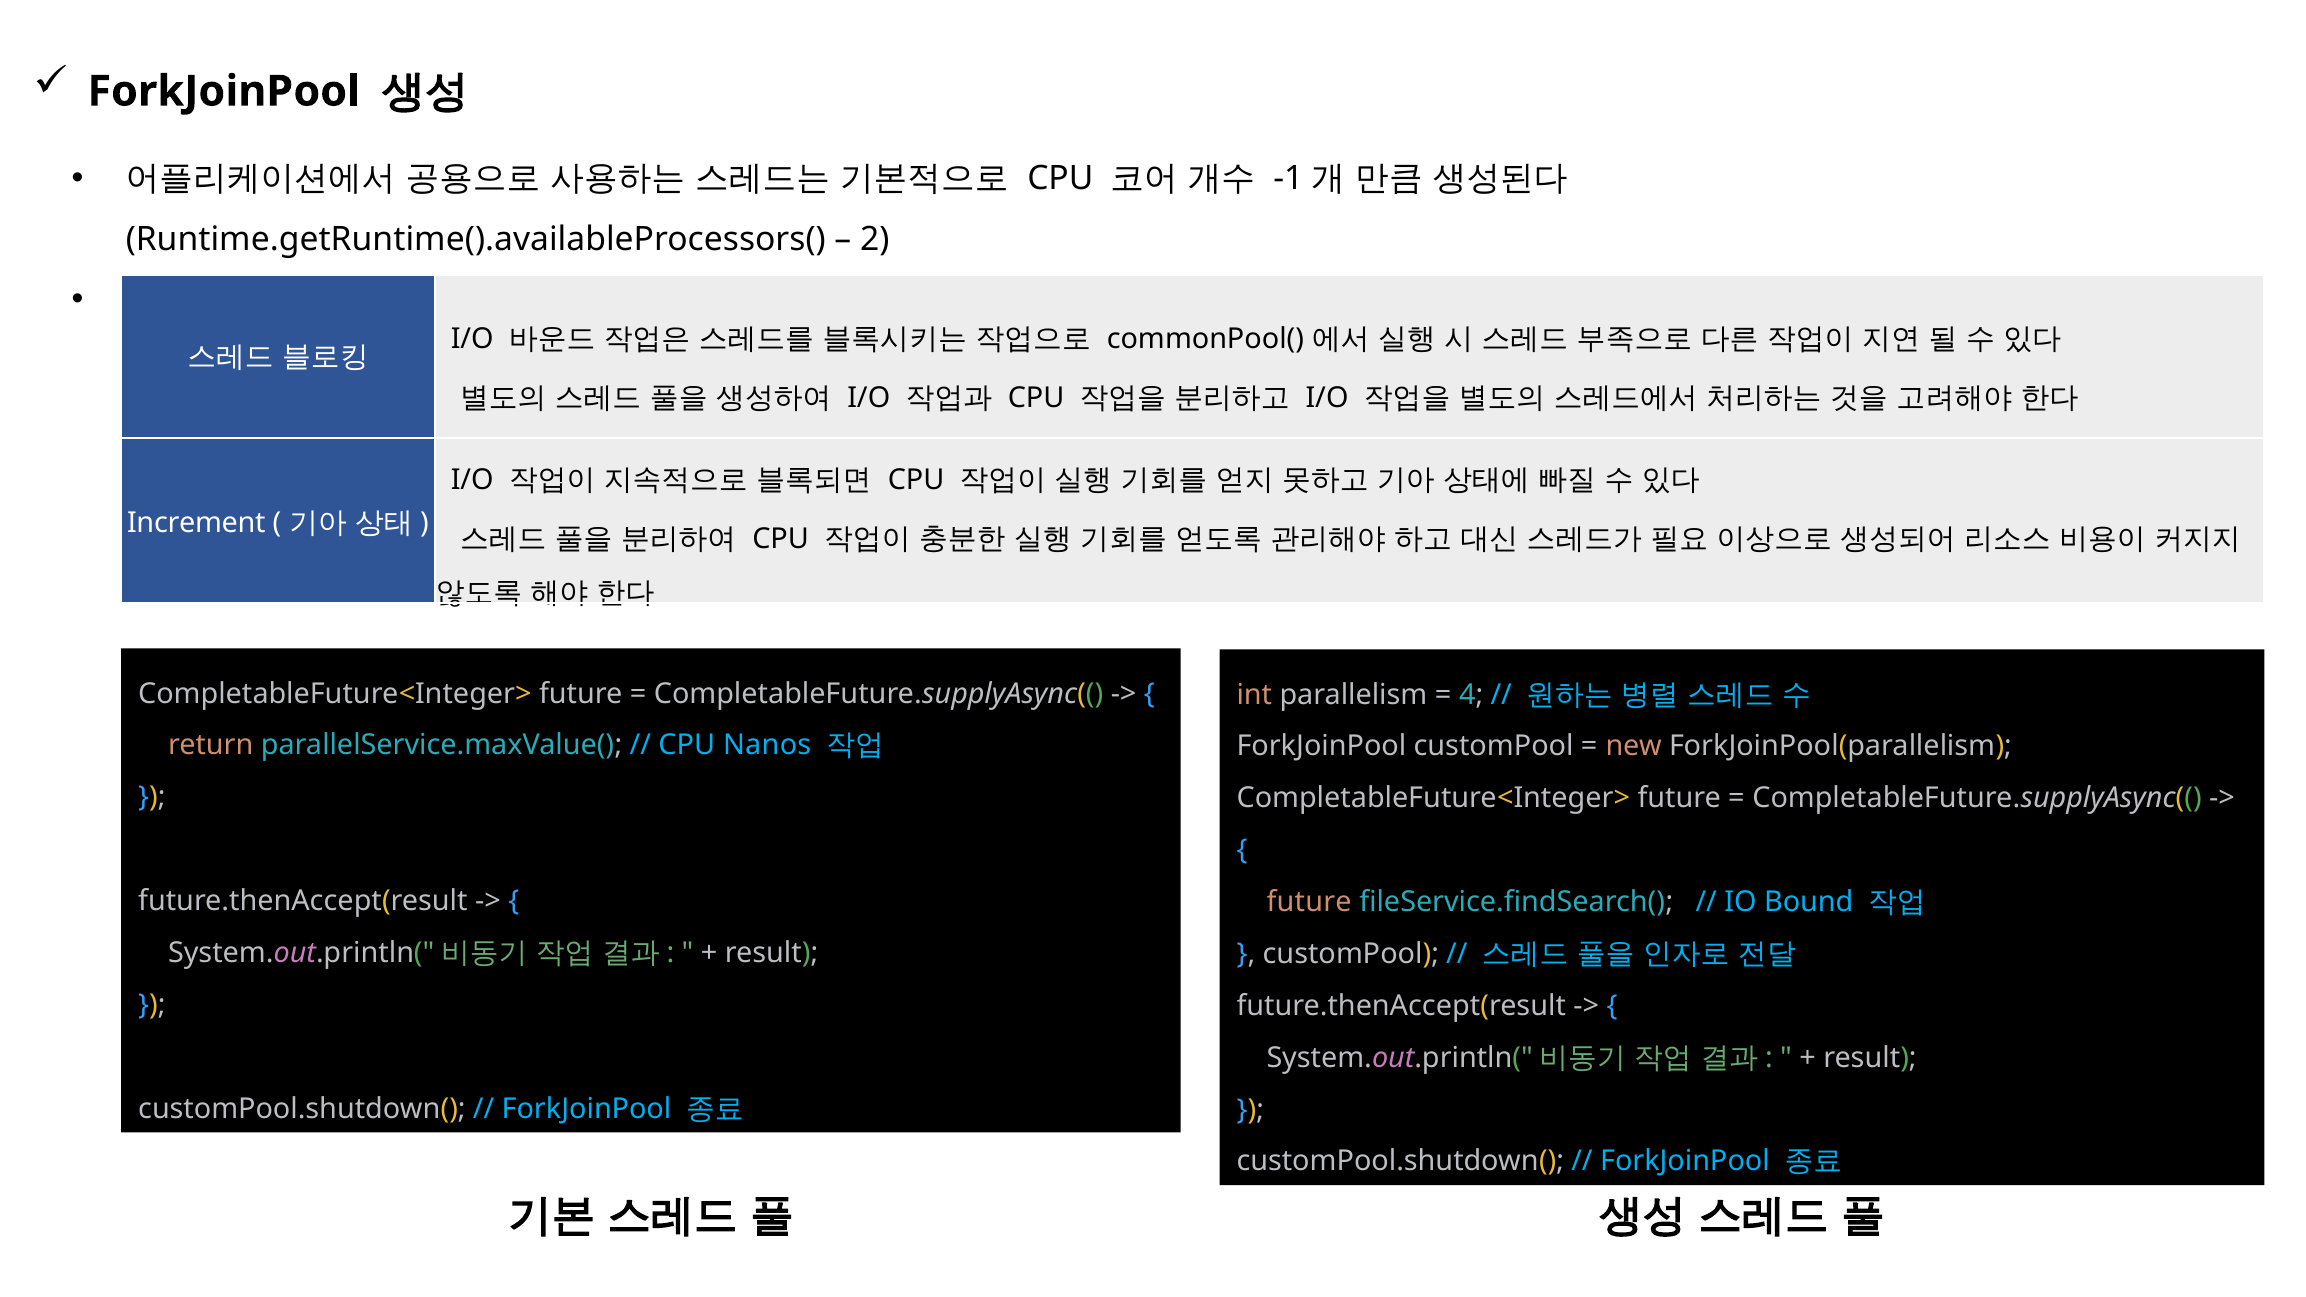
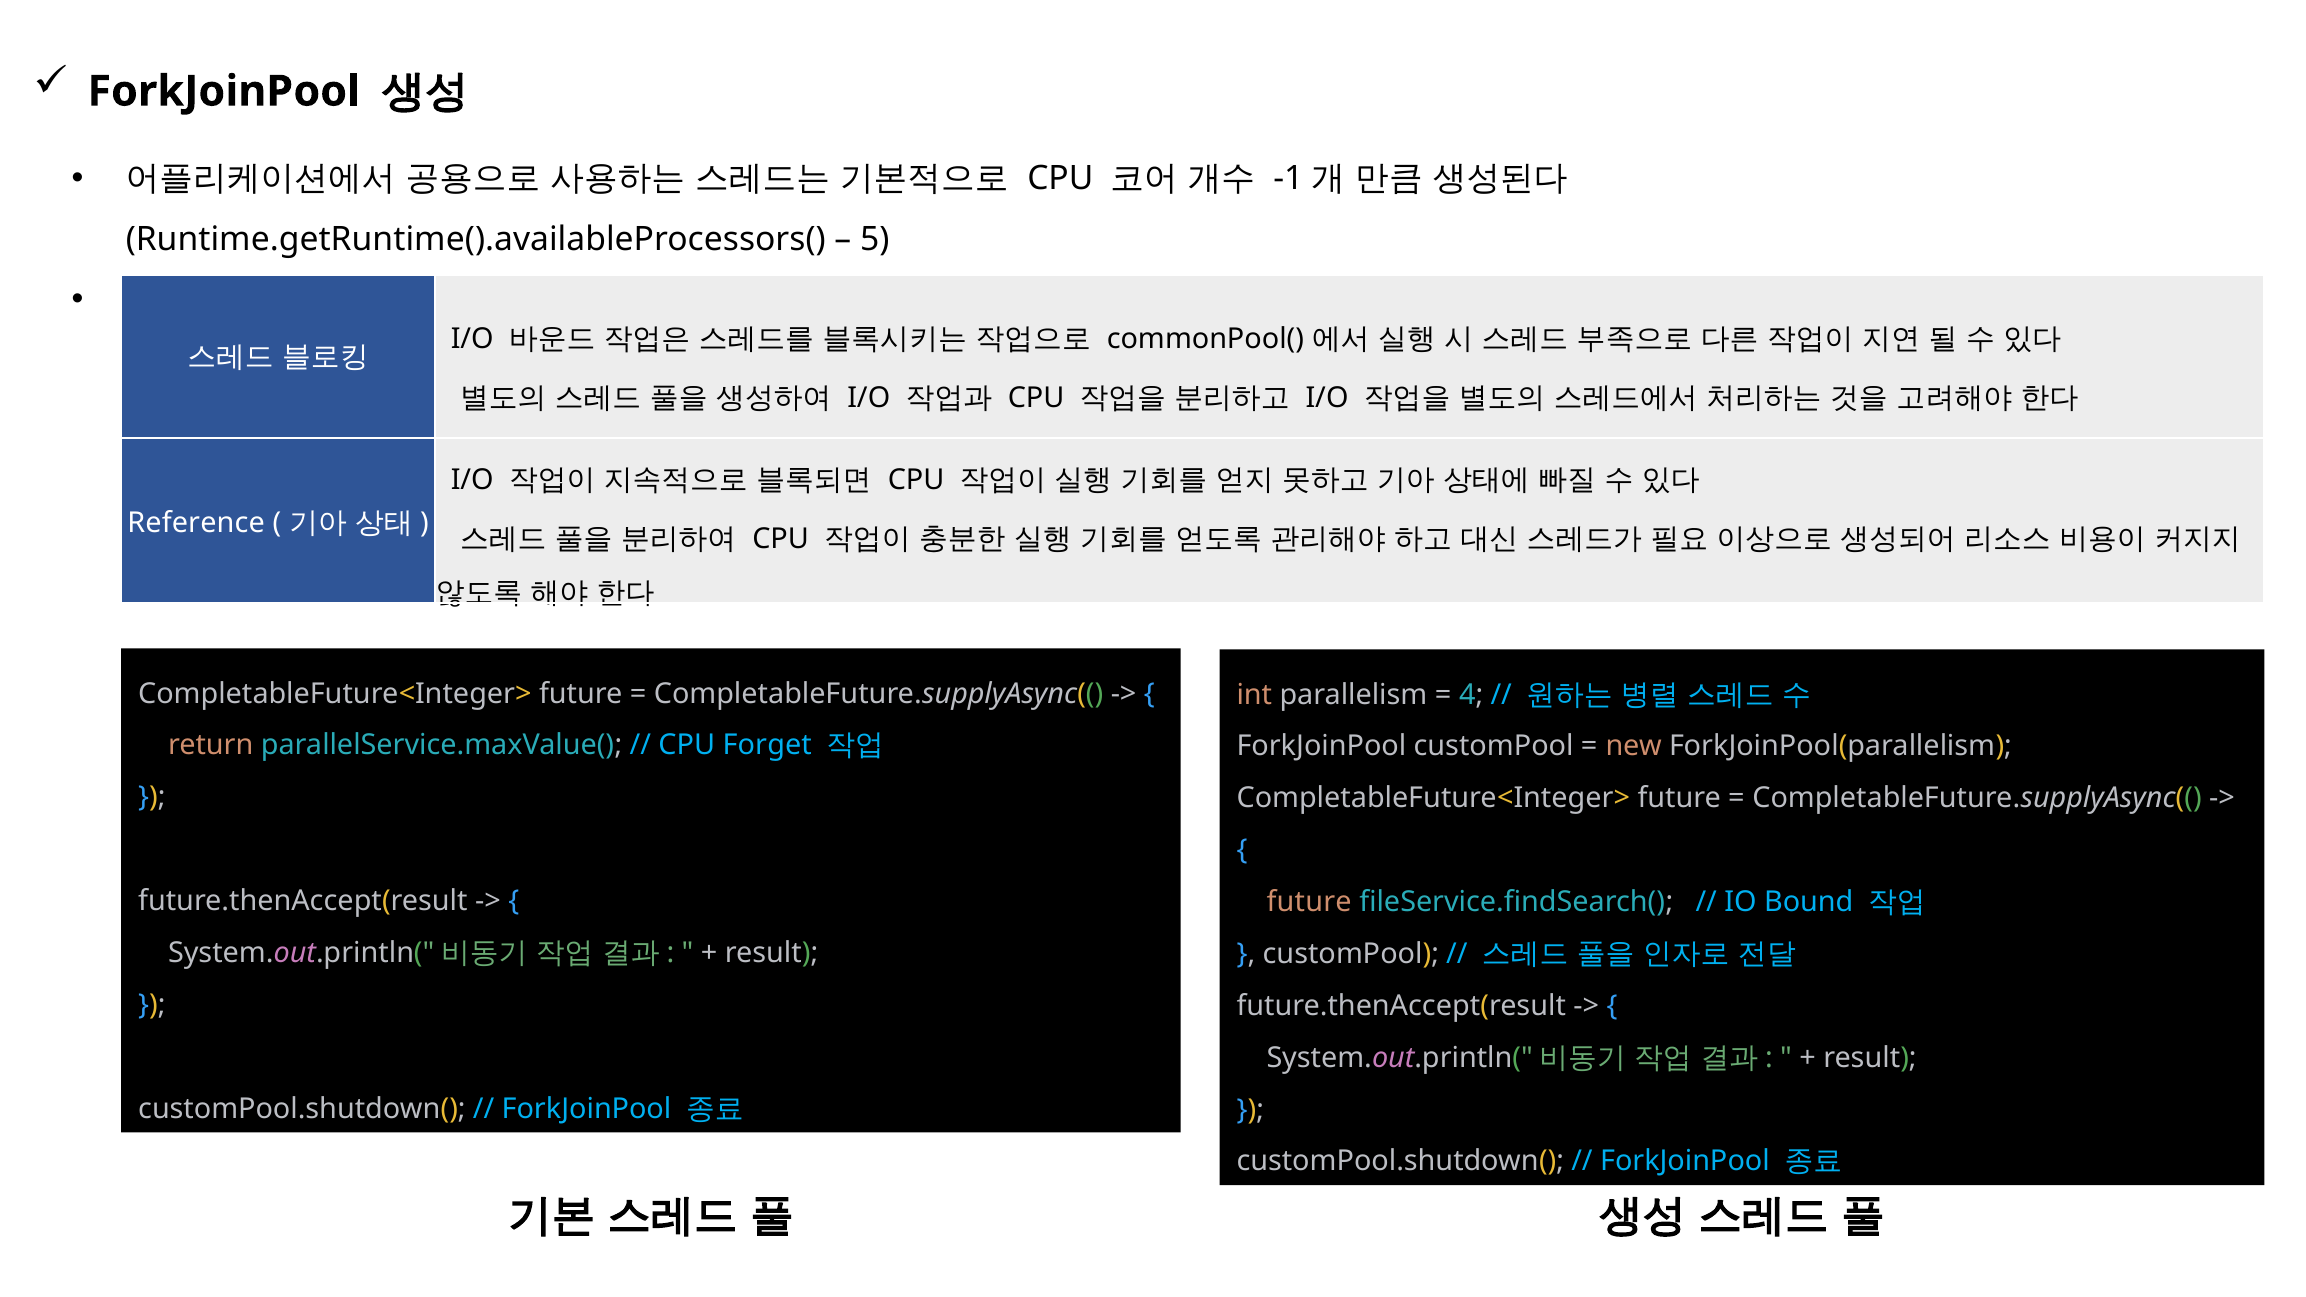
2: 2 -> 5
Increment: Increment -> Reference
Nanos: Nanos -> Forget
